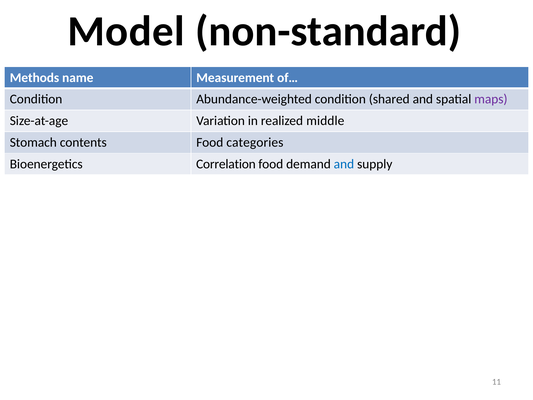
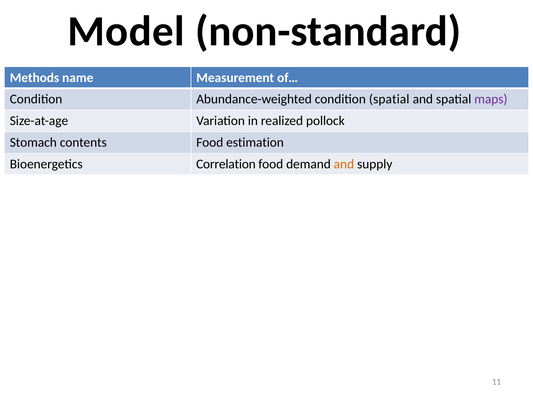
condition shared: shared -> spatial
middle: middle -> pollock
categories: categories -> estimation
and at (344, 164) colour: blue -> orange
